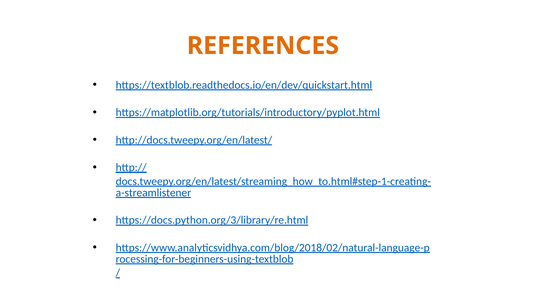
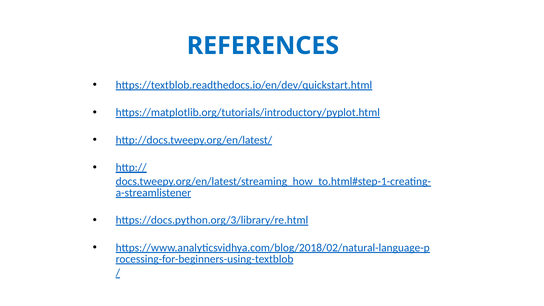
REFERENCES colour: orange -> blue
